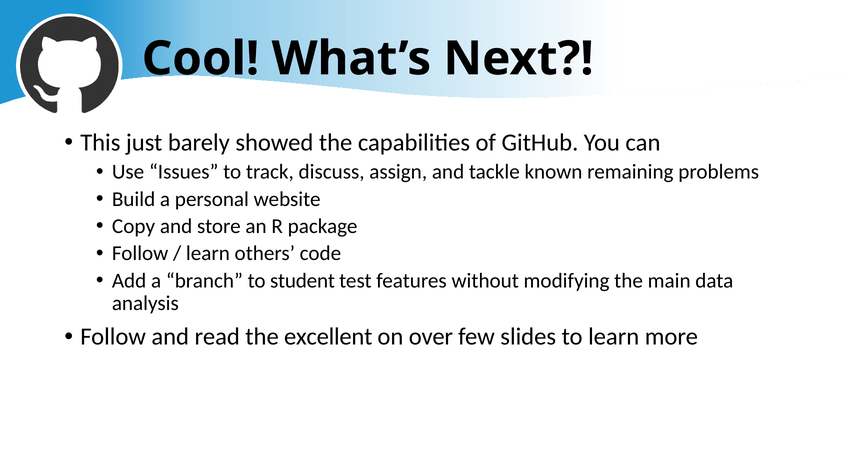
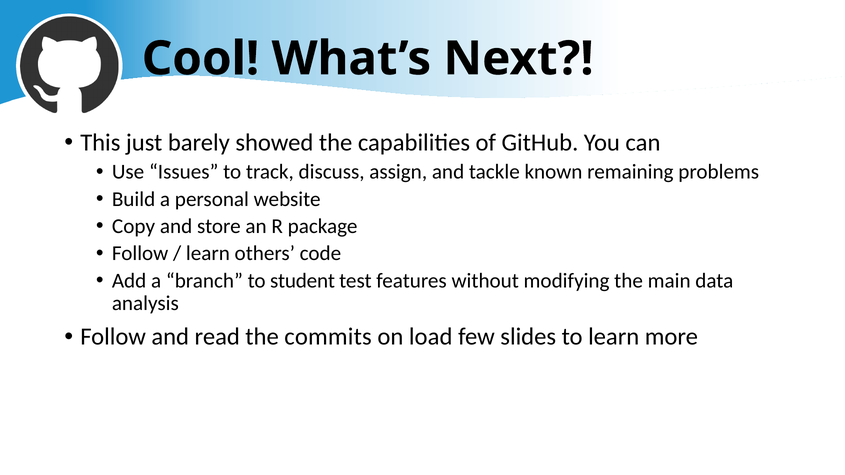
excellent: excellent -> commits
over: over -> load
